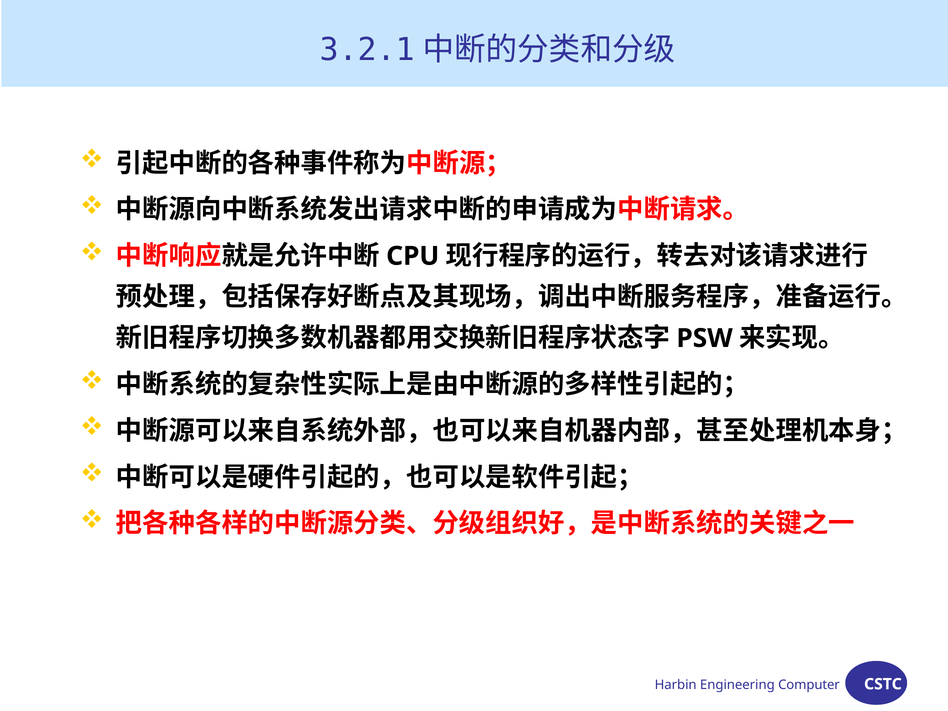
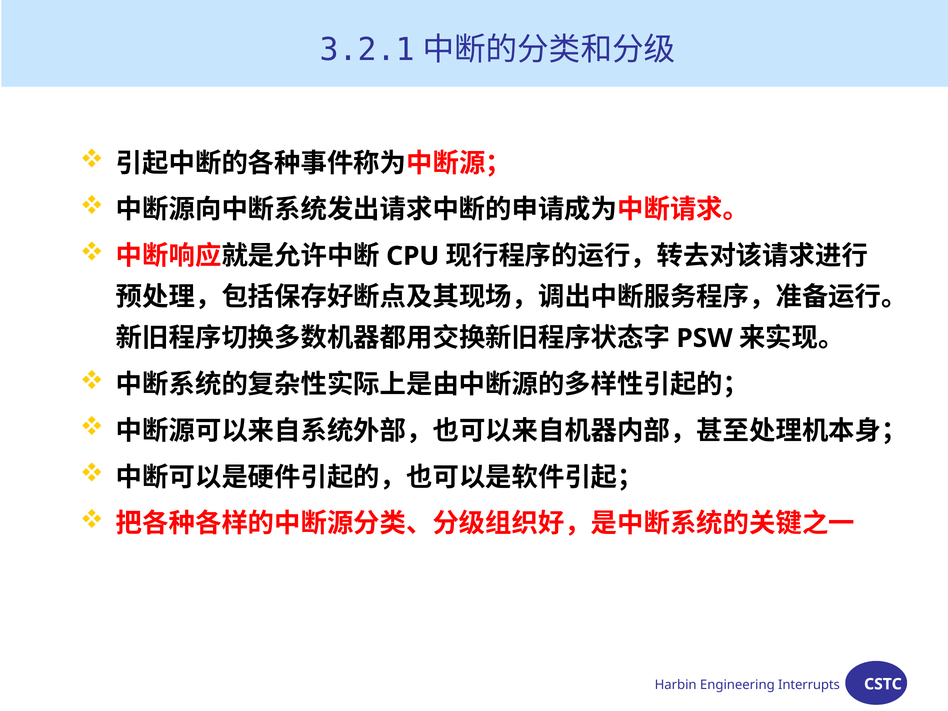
Computer: Computer -> Interrupts
